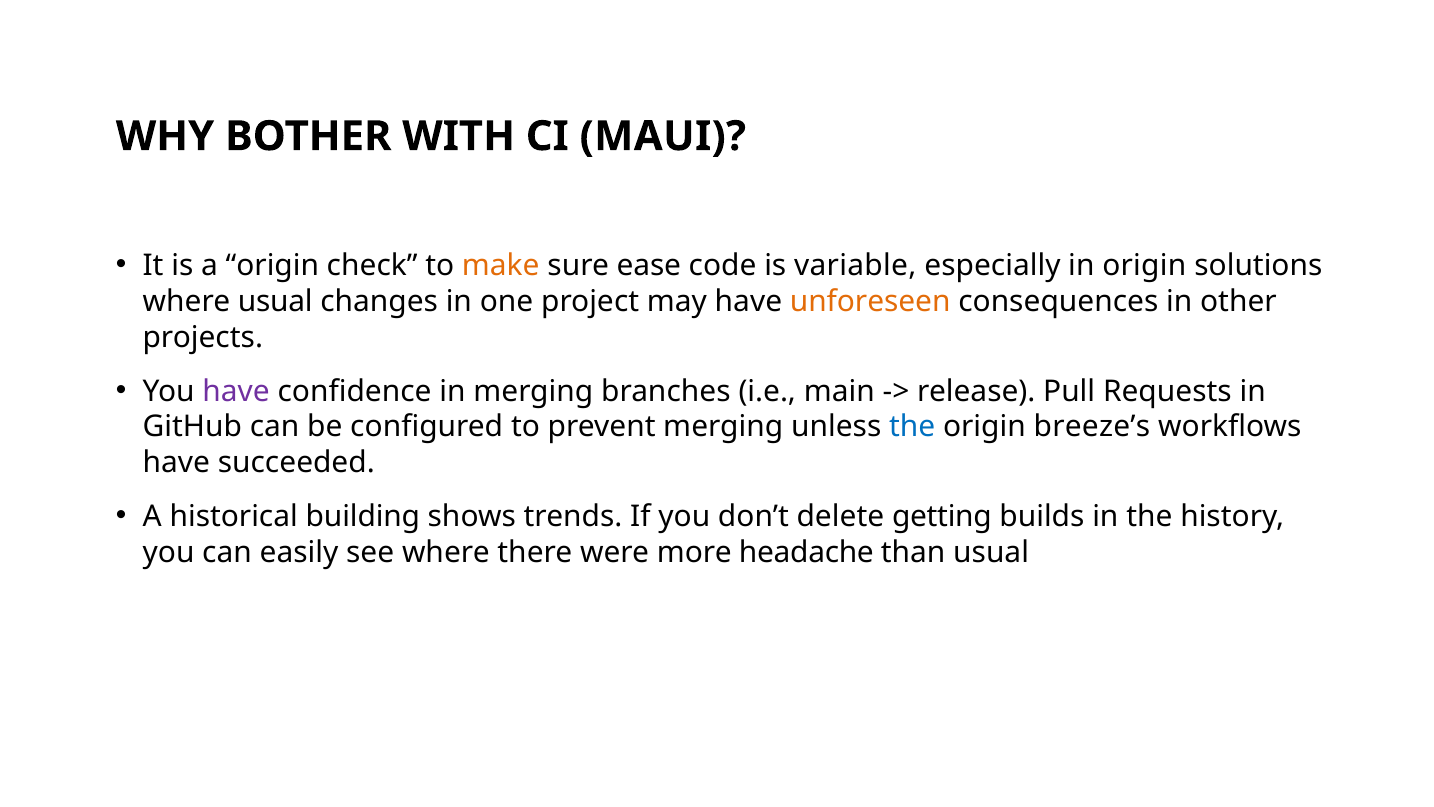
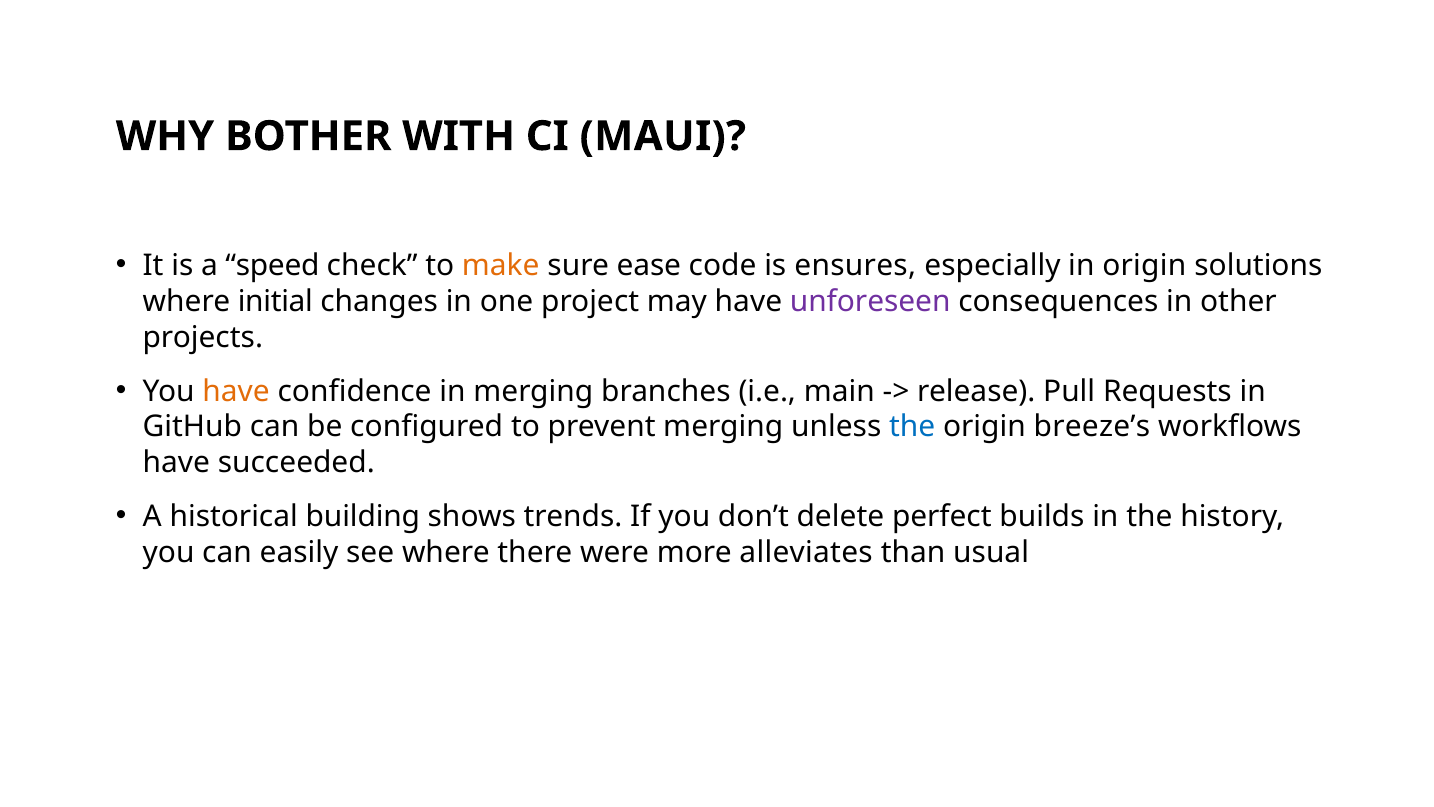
a origin: origin -> speed
variable: variable -> ensures
where usual: usual -> initial
unforeseen colour: orange -> purple
have at (236, 391) colour: purple -> orange
getting: getting -> perfect
headache: headache -> alleviates
